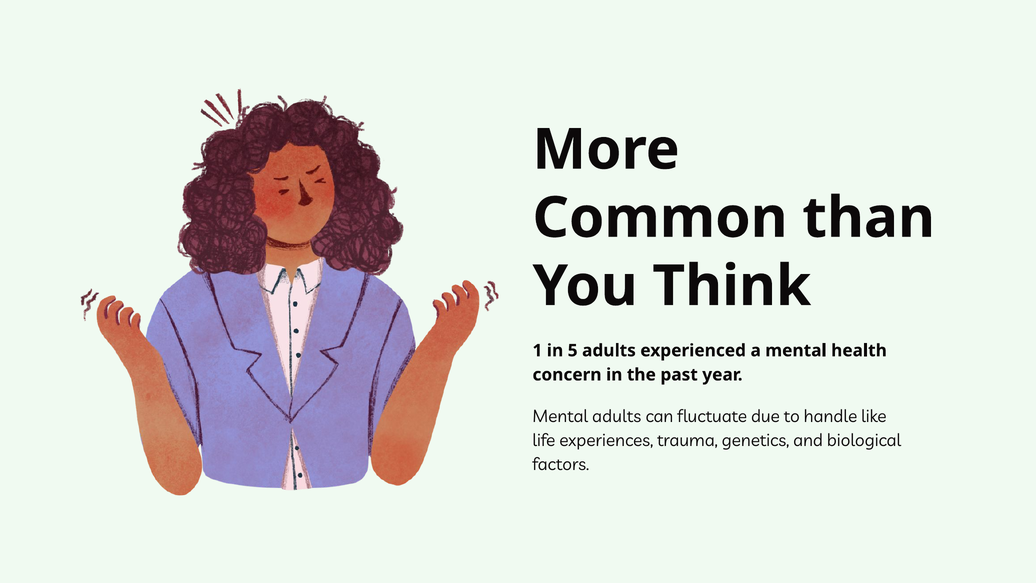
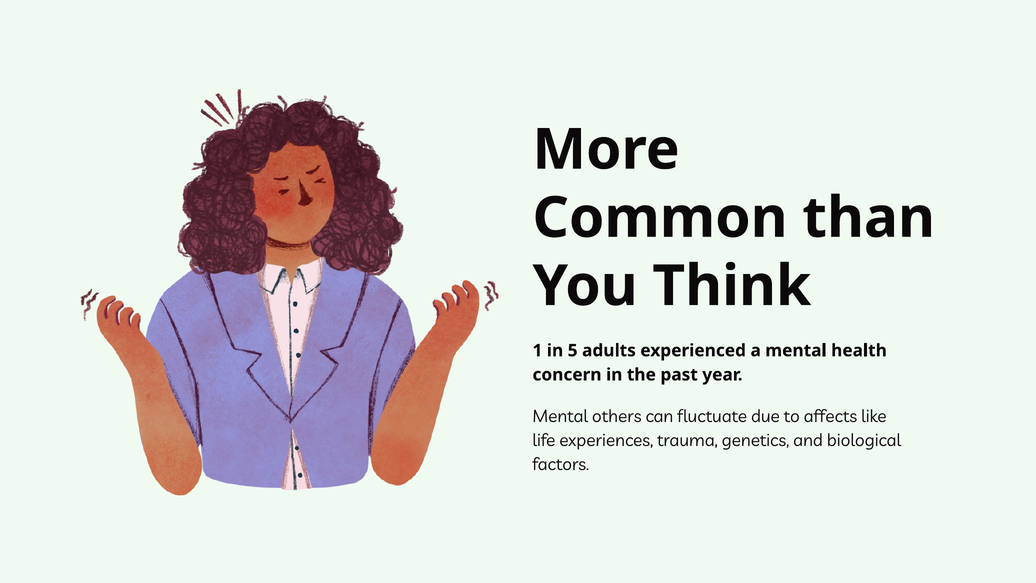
Mental adults: adults -> others
handle: handle -> affects
